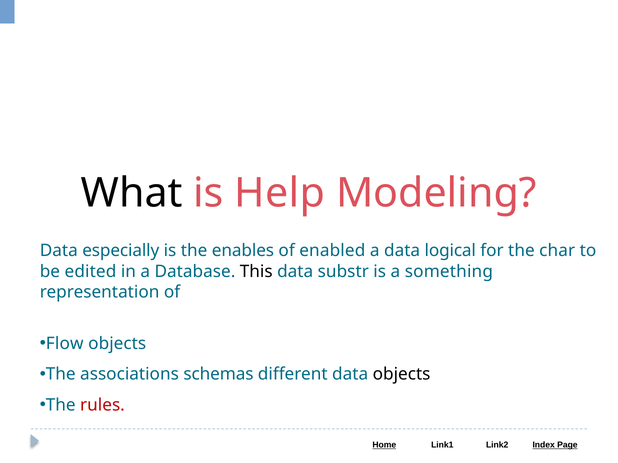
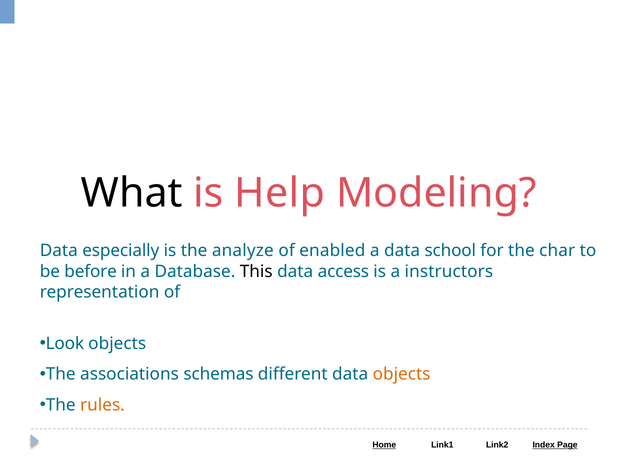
enables: enables -> analyze
logical: logical -> school
edited: edited -> before
substr: substr -> access
something: something -> instructors
Flow: Flow -> Look
objects at (402, 375) colour: black -> orange
rules colour: red -> orange
